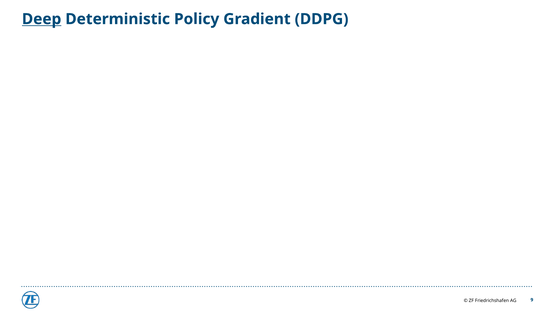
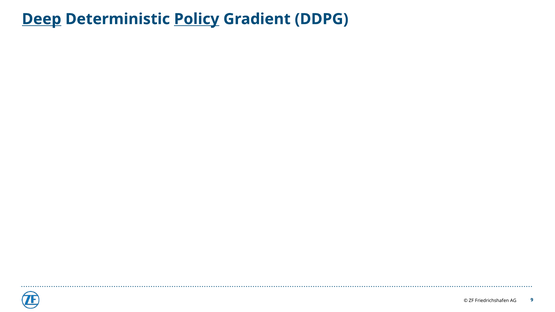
Policy underline: none -> present
